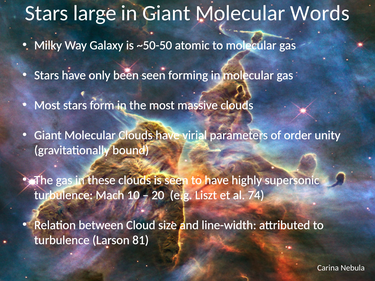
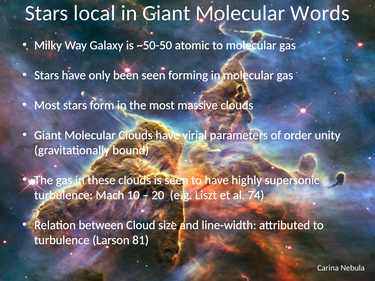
large: large -> local
